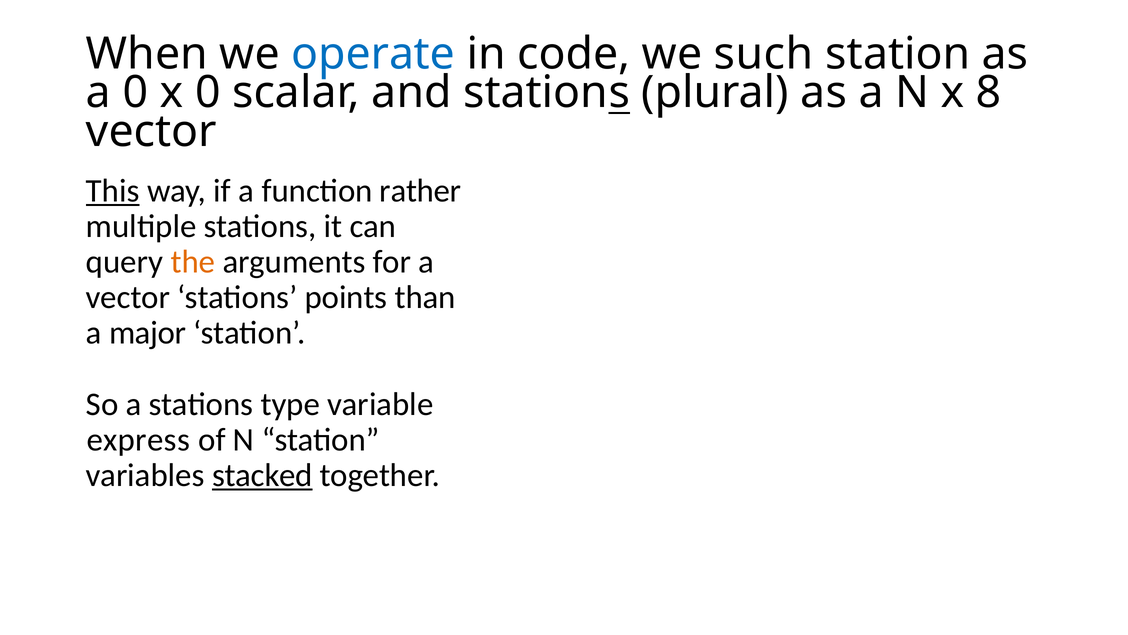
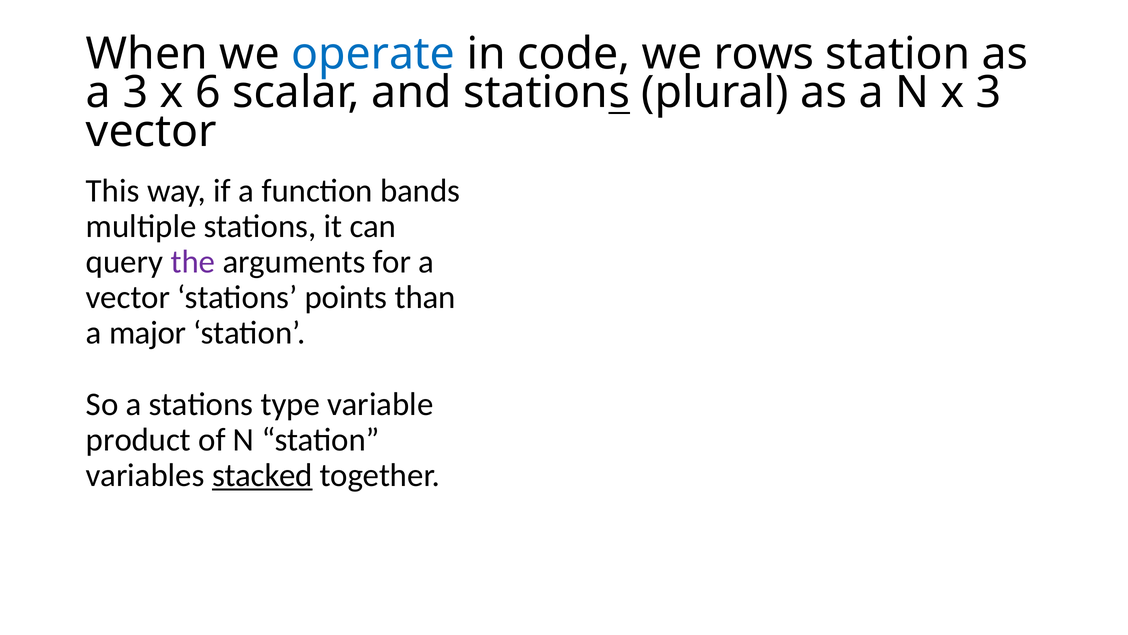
such: such -> rows
a 0: 0 -> 3
x 0: 0 -> 6
x 8: 8 -> 3
This underline: present -> none
rather: rather -> bands
the colour: orange -> purple
express: express -> product
